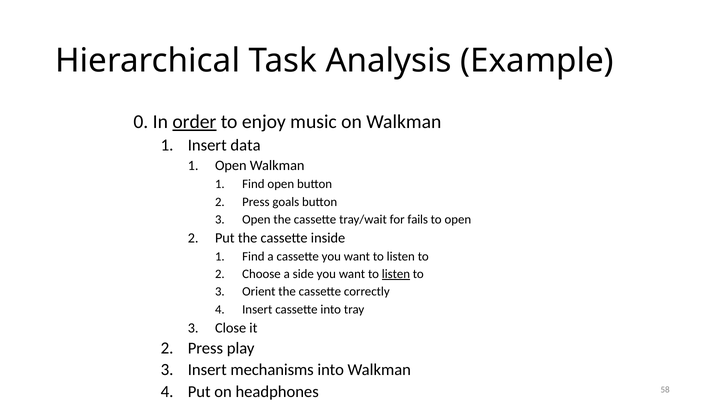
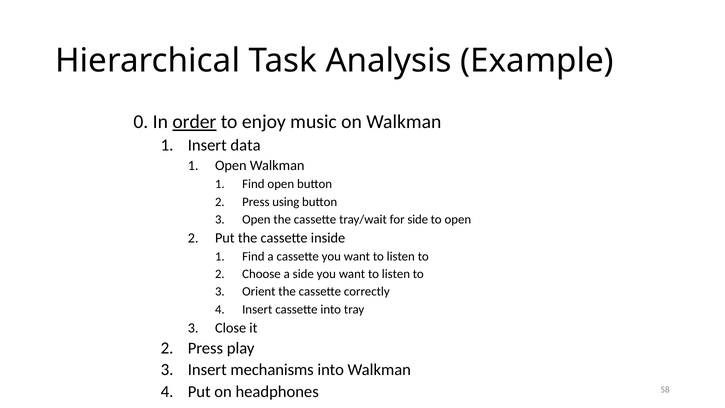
goals: goals -> using
for fails: fails -> side
listen at (396, 274) underline: present -> none
